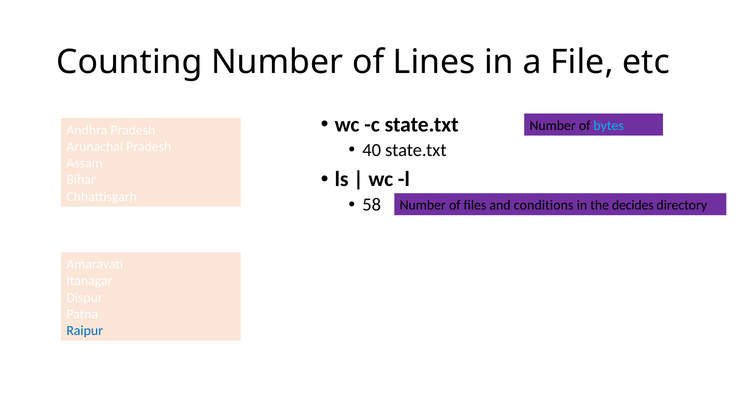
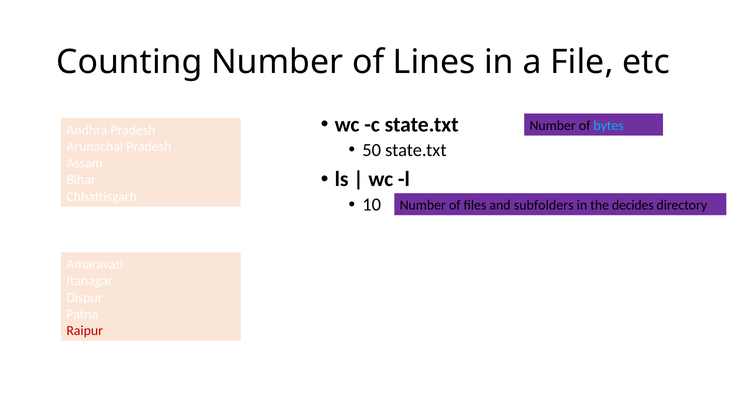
40: 40 -> 50
58: 58 -> 10
conditions: conditions -> subfolders
Raipur colour: blue -> red
